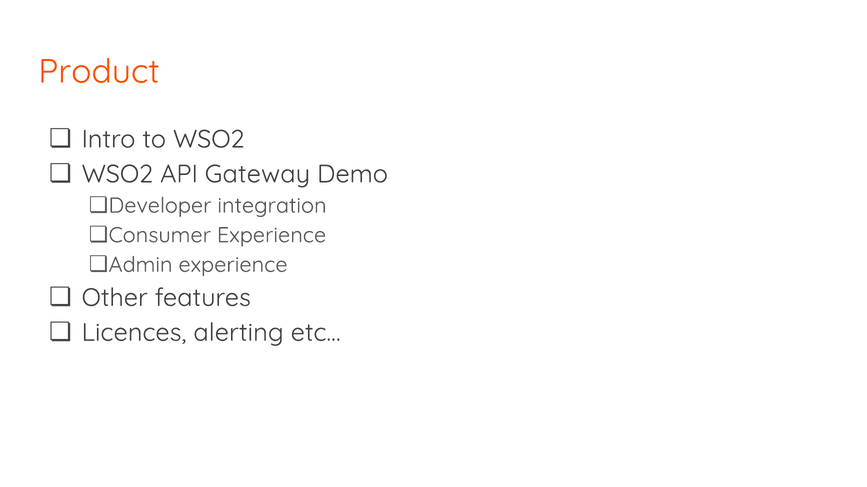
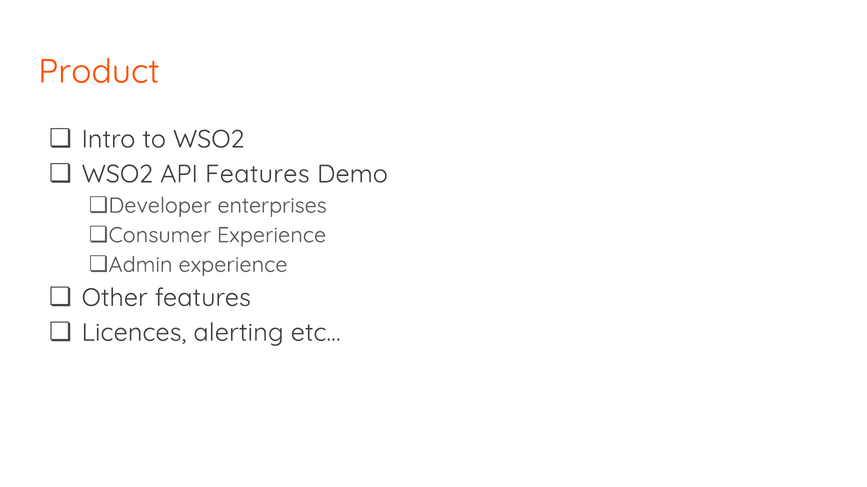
API Gateway: Gateway -> Features
integration: integration -> enterprises
